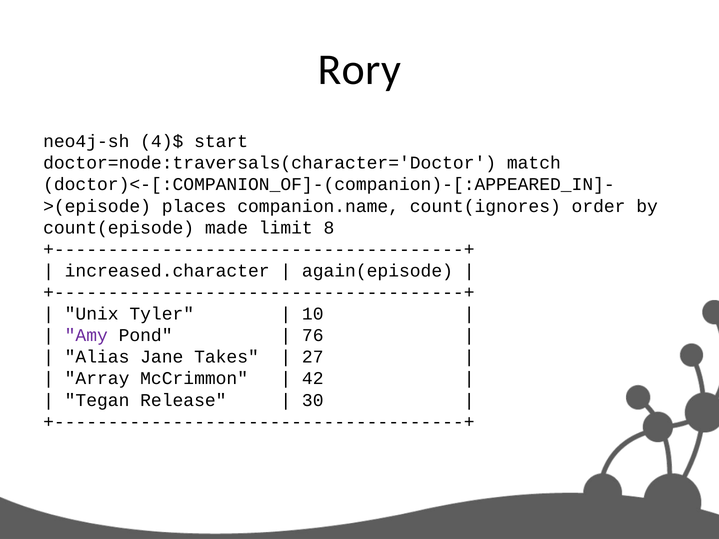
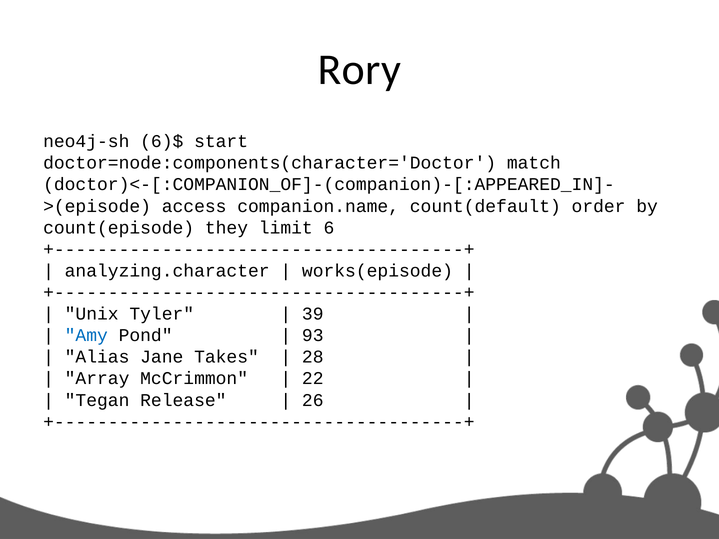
4)$: 4)$ -> 6)$
doctor=node:traversals(character='Doctor: doctor=node:traversals(character='Doctor -> doctor=node:components(character='Doctor
places: places -> access
count(ignores: count(ignores -> count(default
made: made -> they
8: 8 -> 6
increased.character: increased.character -> analyzing.character
again(episode: again(episode -> works(episode
10: 10 -> 39
Amy colour: purple -> blue
76: 76 -> 93
27: 27 -> 28
42: 42 -> 22
30: 30 -> 26
